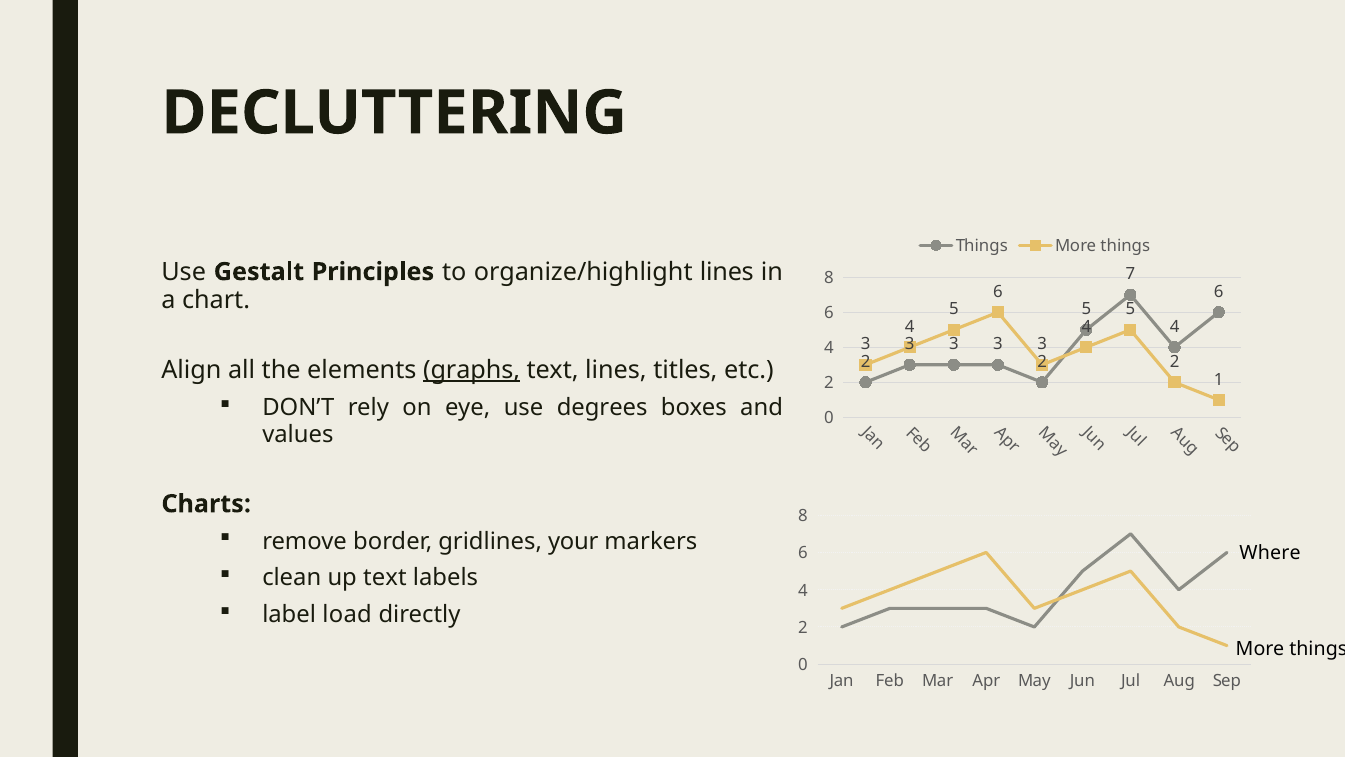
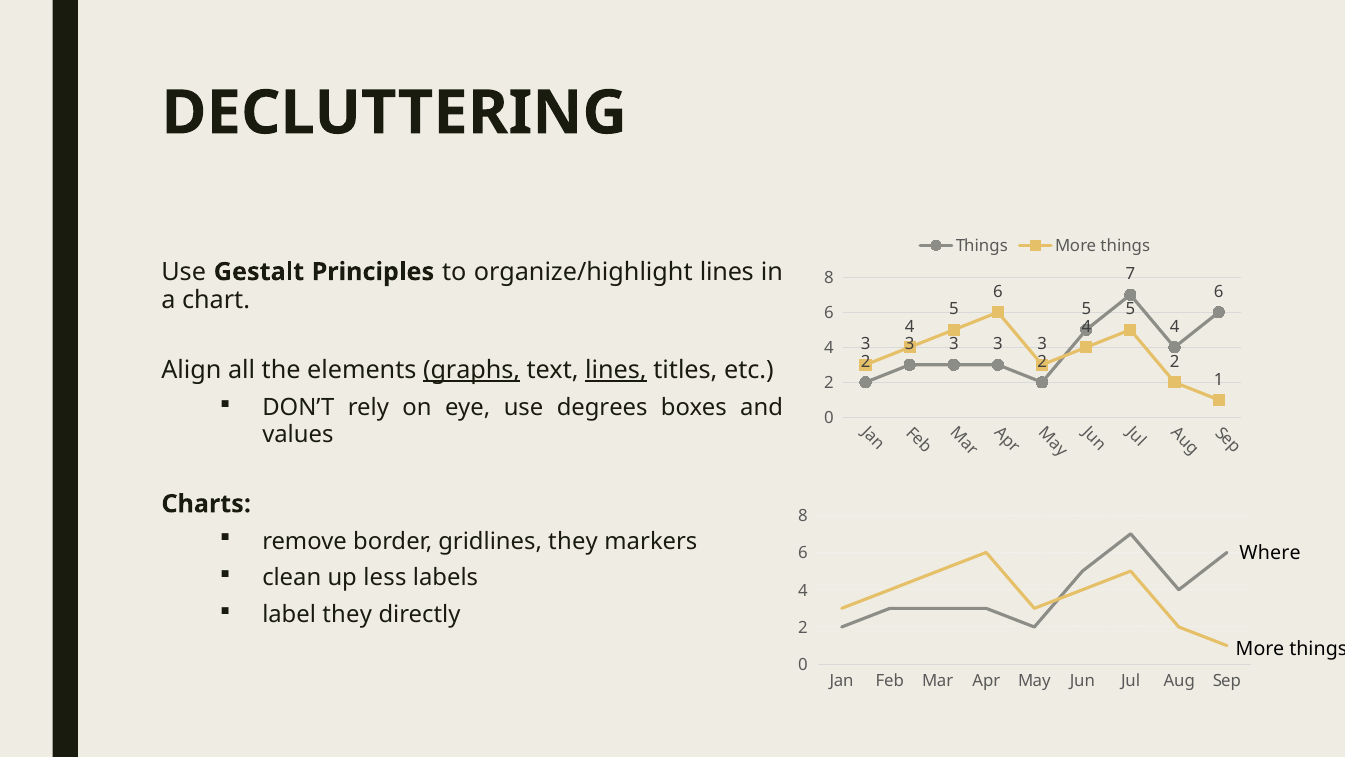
lines at (616, 370) underline: none -> present
gridlines your: your -> they
up text: text -> less
label load: load -> they
